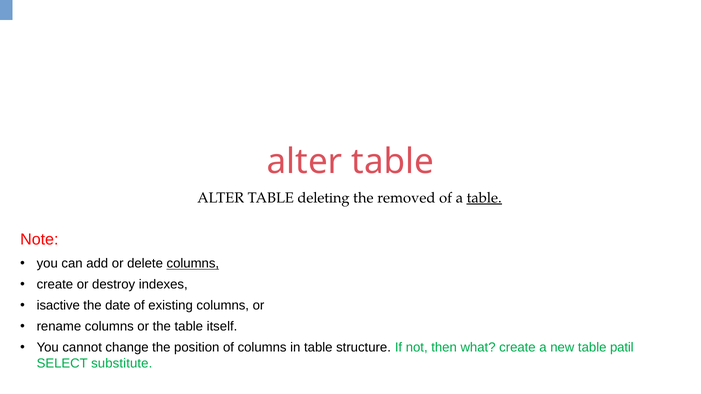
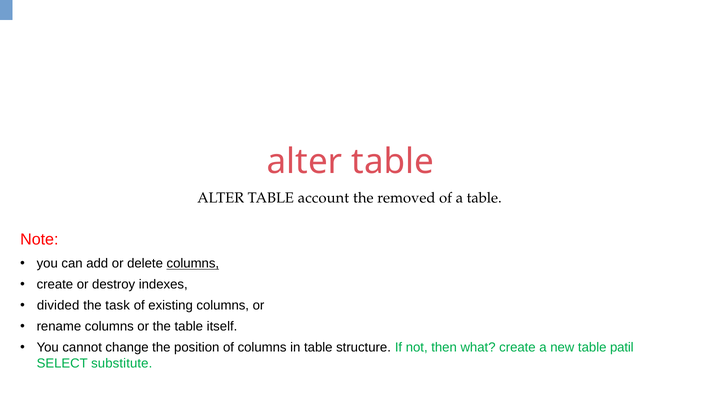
deleting: deleting -> account
table at (484, 198) underline: present -> none
isactive: isactive -> divided
date: date -> task
